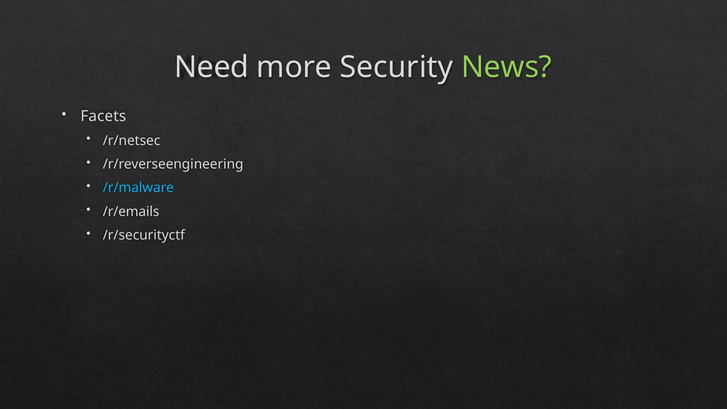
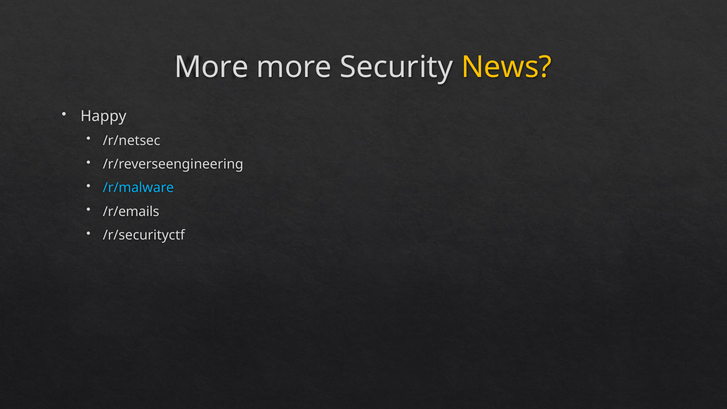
Need at (212, 67): Need -> More
News colour: light green -> yellow
Facets: Facets -> Happy
